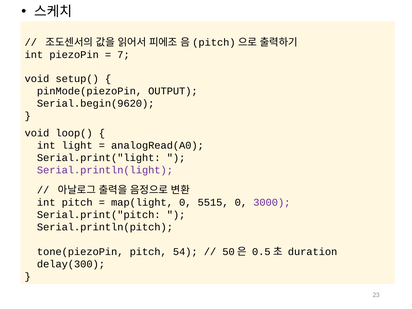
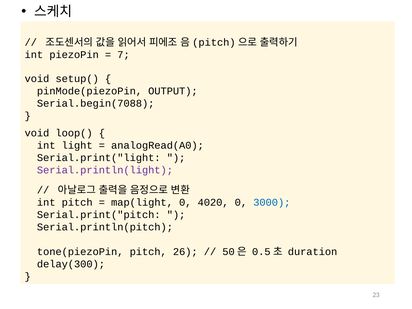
Serial.begin(9620: Serial.begin(9620 -> Serial.begin(7088
5515: 5515 -> 4020
3000 colour: purple -> blue
54: 54 -> 26
